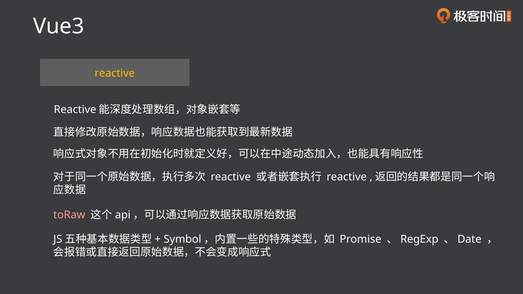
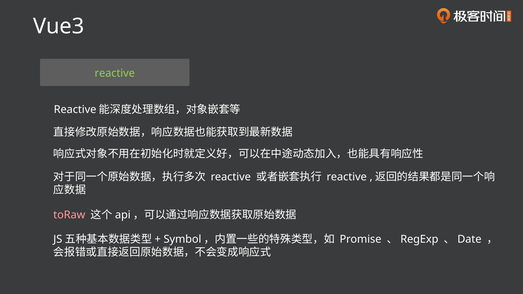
reactive at (115, 73) colour: yellow -> light green
